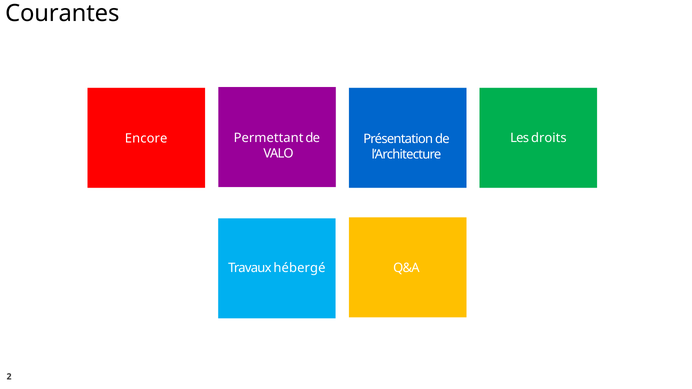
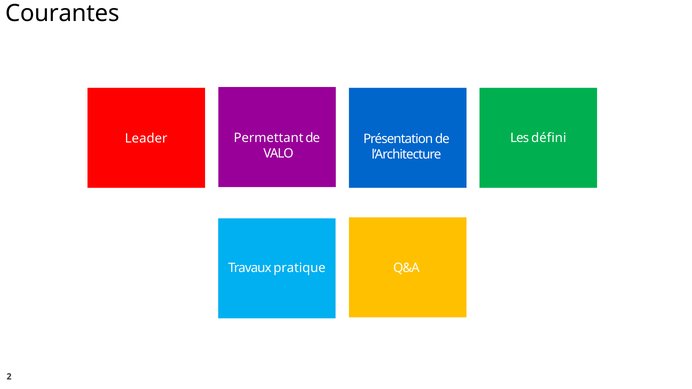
droits: droits -> défini
Encore: Encore -> Leader
hébergé: hébergé -> pratique
